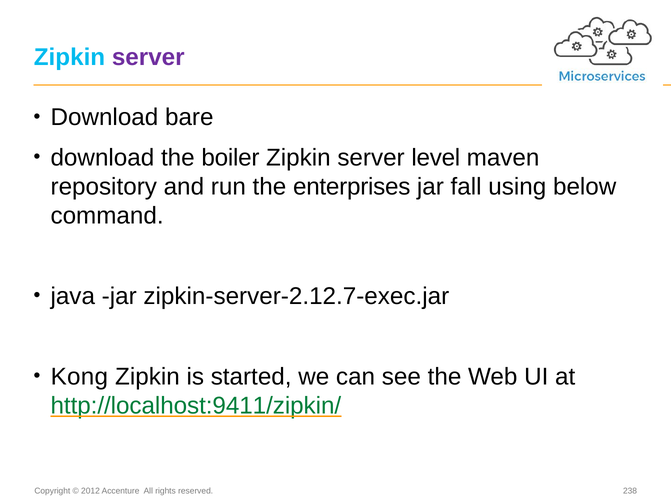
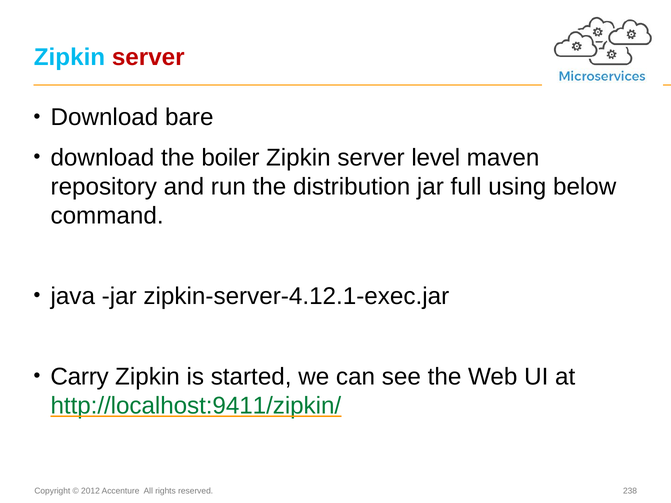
server at (148, 57) colour: purple -> red
enterprises: enterprises -> distribution
fall: fall -> full
zipkin-server-2.12.7-exec.jar: zipkin-server-2.12.7-exec.jar -> zipkin-server-4.12.1-exec.jar
Kong: Kong -> Carry
